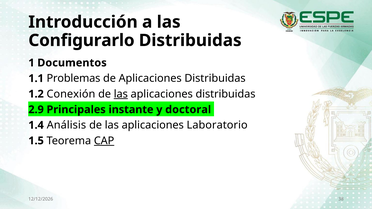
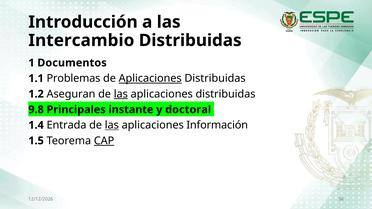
Configurarlo: Configurarlo -> Intercambio
Aplicaciones at (150, 78) underline: none -> present
Conexión: Conexión -> Aseguran
2.9: 2.9 -> 9.8
Análisis: Análisis -> Entrada
las at (112, 125) underline: none -> present
Laboratorio: Laboratorio -> Información
